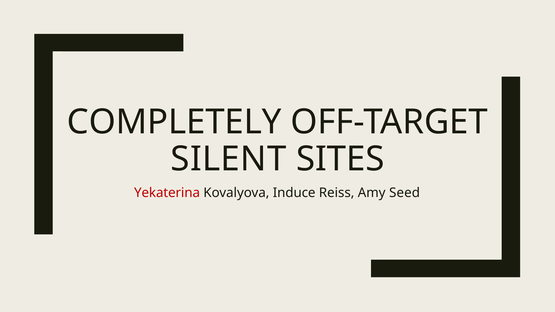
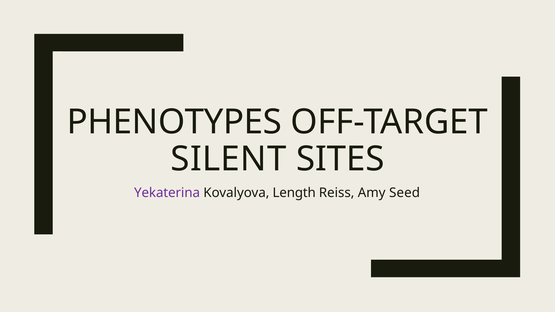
COMPLETELY: COMPLETELY -> PHENOTYPES
Yekaterina colour: red -> purple
Induce: Induce -> Length
